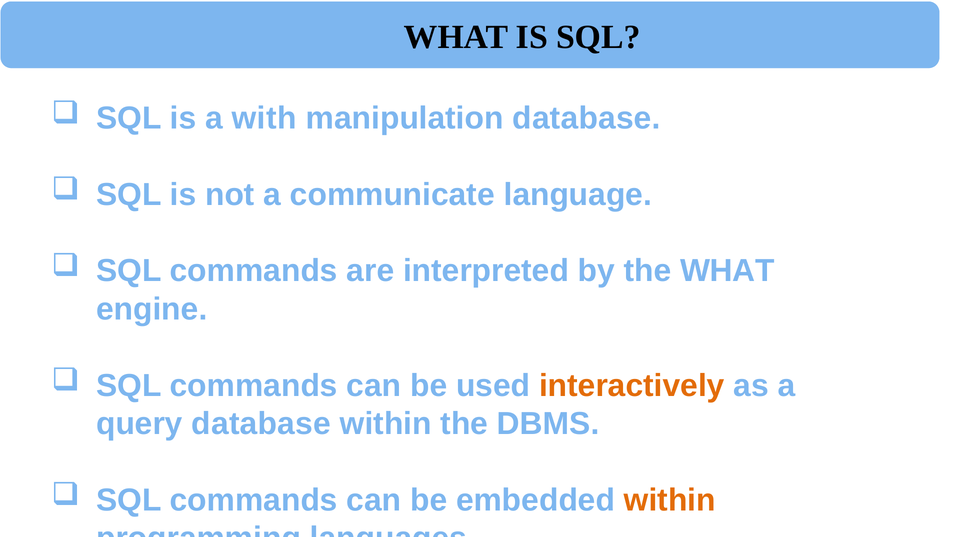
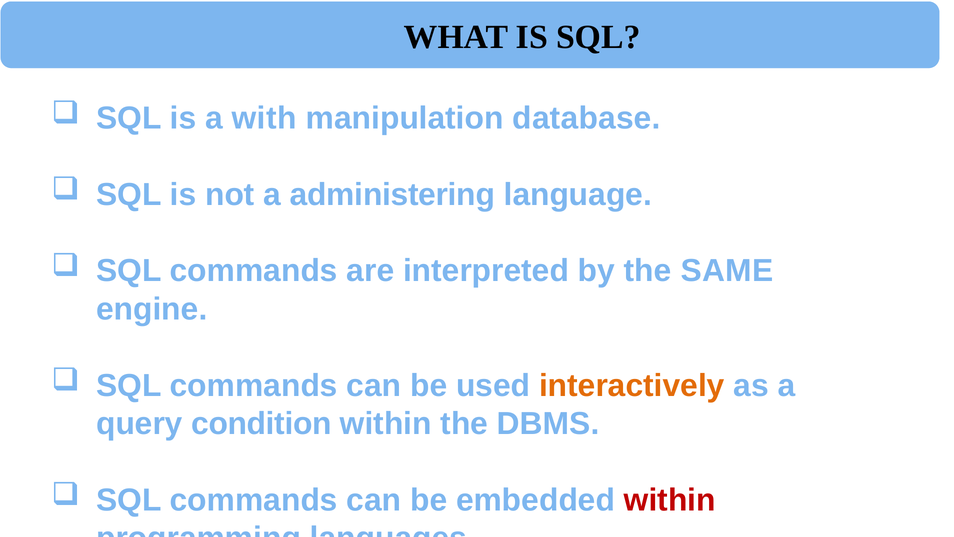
communicate: communicate -> administering
the WHAT: WHAT -> SAME
query database: database -> condition
within at (670, 500) colour: orange -> red
